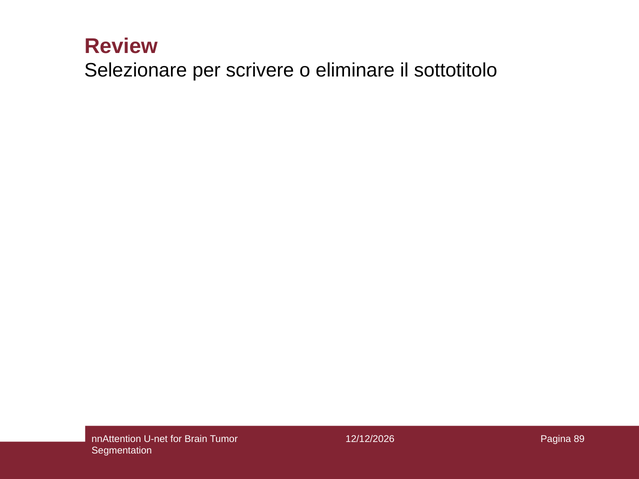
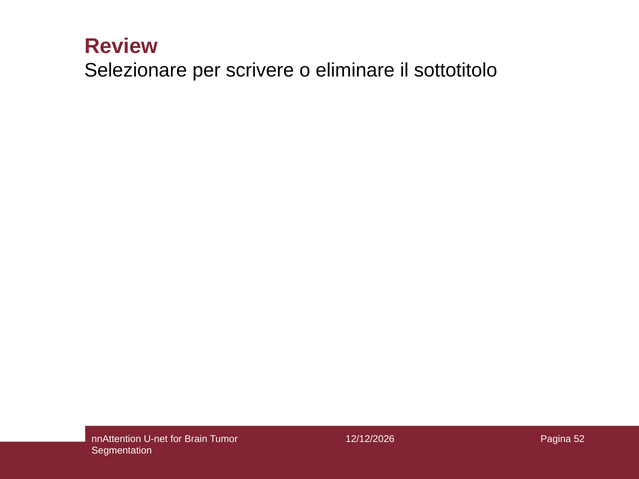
89: 89 -> 52
